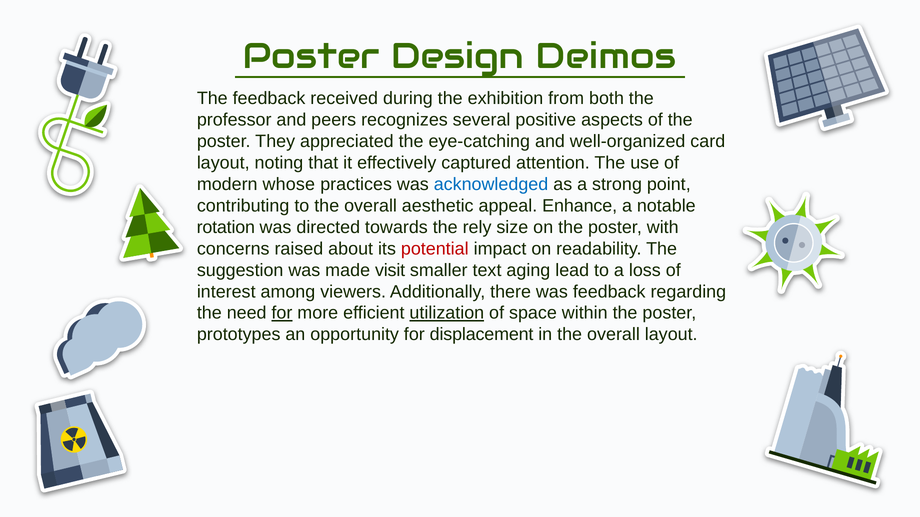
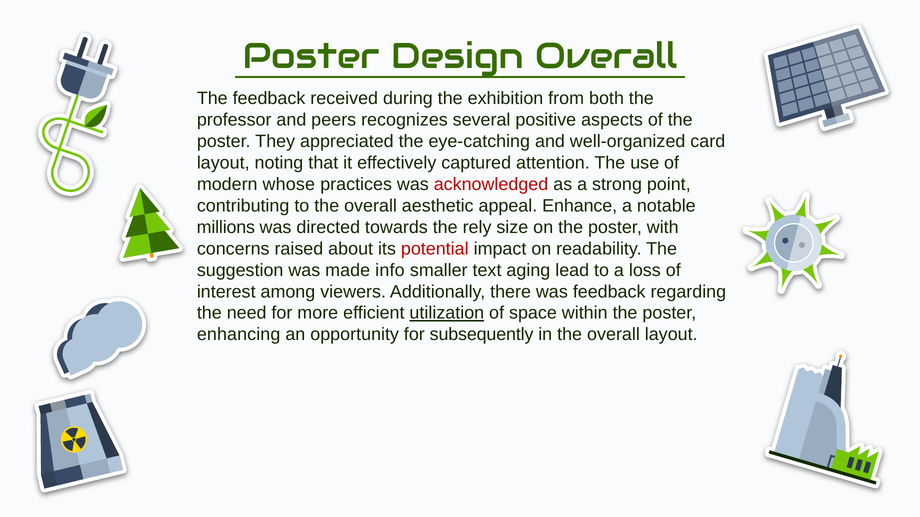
Design Deimos: Deimos -> Overall
acknowledged colour: blue -> red
rotation: rotation -> millions
visit: visit -> info
for at (282, 313) underline: present -> none
prototypes: prototypes -> enhancing
displacement: displacement -> subsequently
